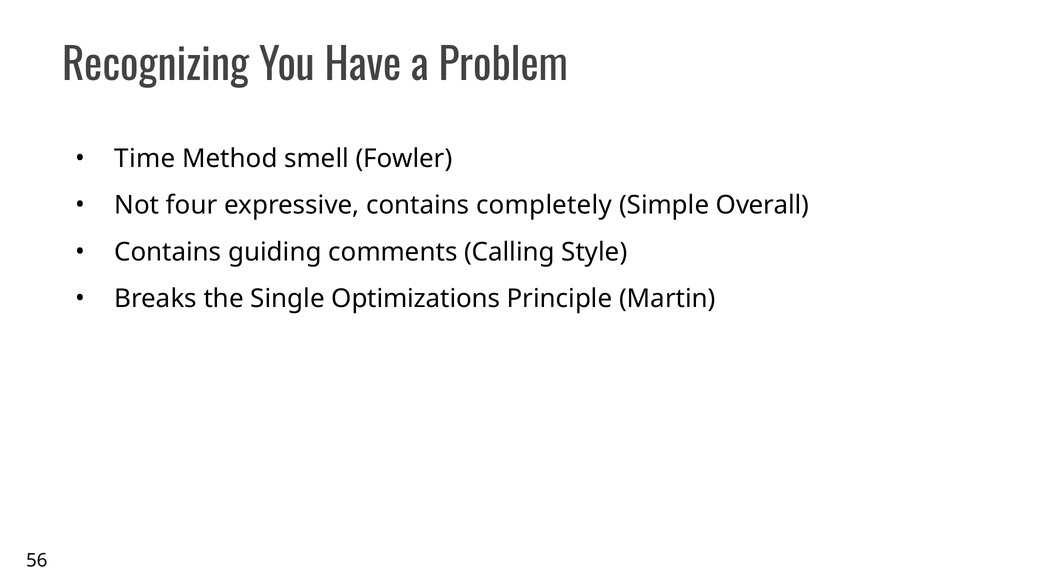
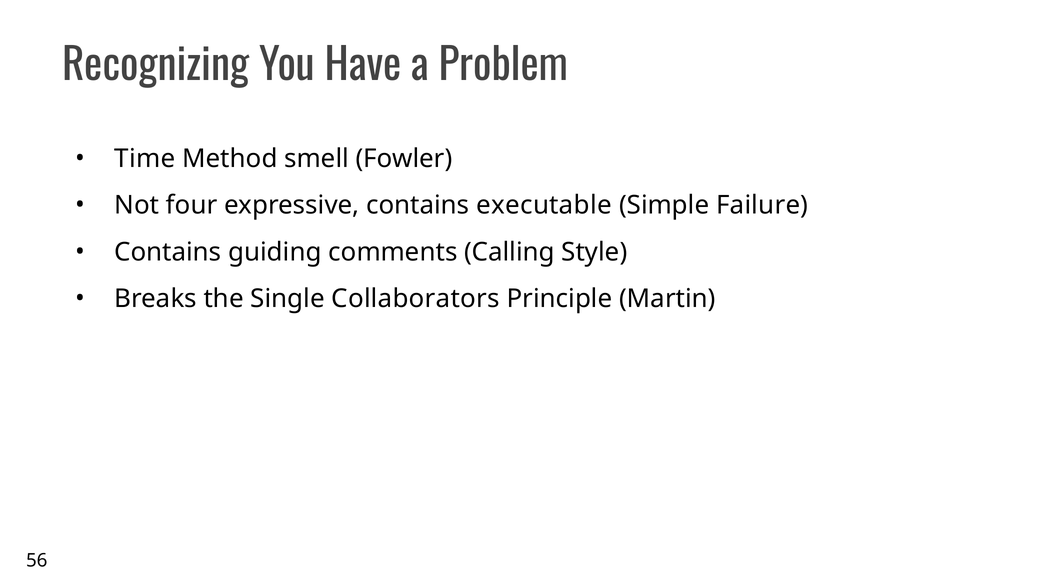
completely: completely -> executable
Overall: Overall -> Failure
Optimizations: Optimizations -> Collaborators
